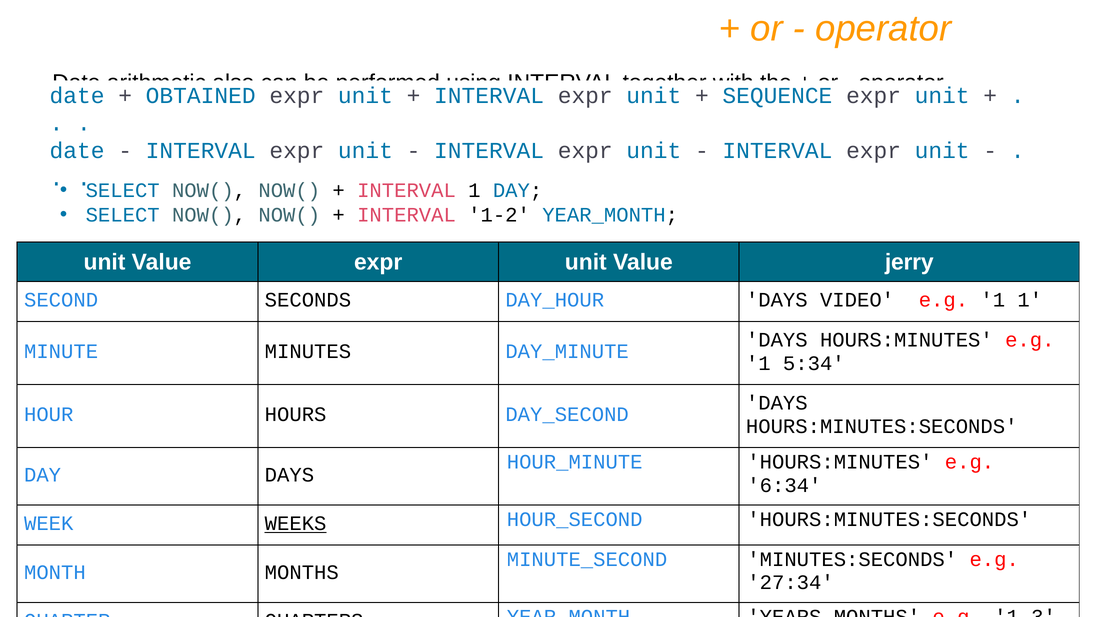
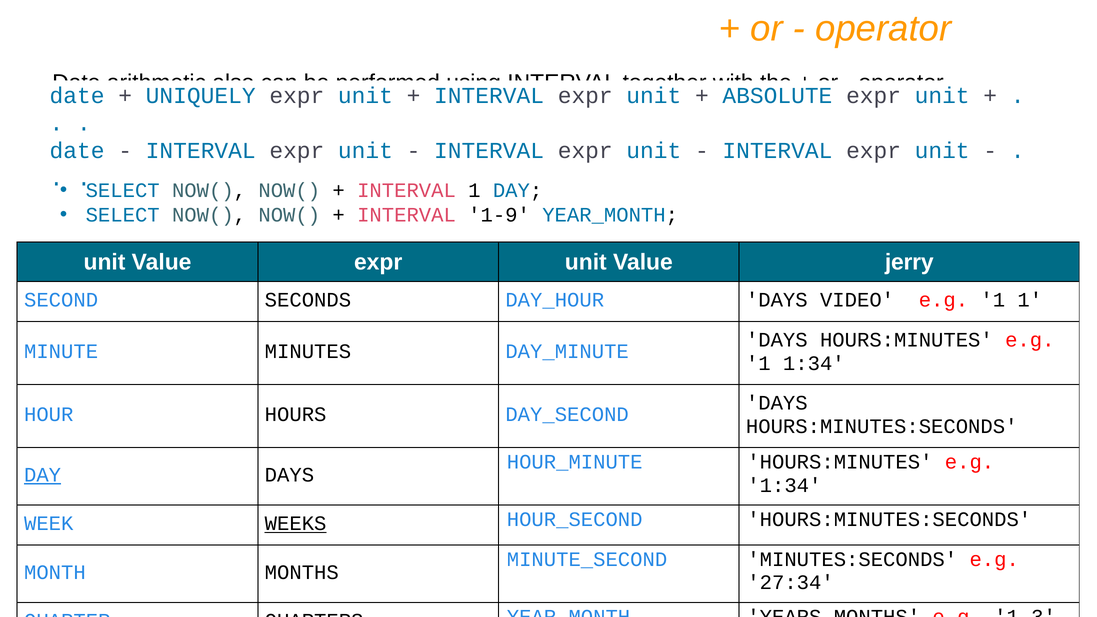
OBTAINED: OBTAINED -> UNIQUELY
SEQUENCE: SEQUENCE -> ABSOLUTE
1-2: 1-2 -> 1-9
1 5:34: 5:34 -> 1:34
DAY at (43, 475) underline: none -> present
6:34 at (784, 485): 6:34 -> 1:34
